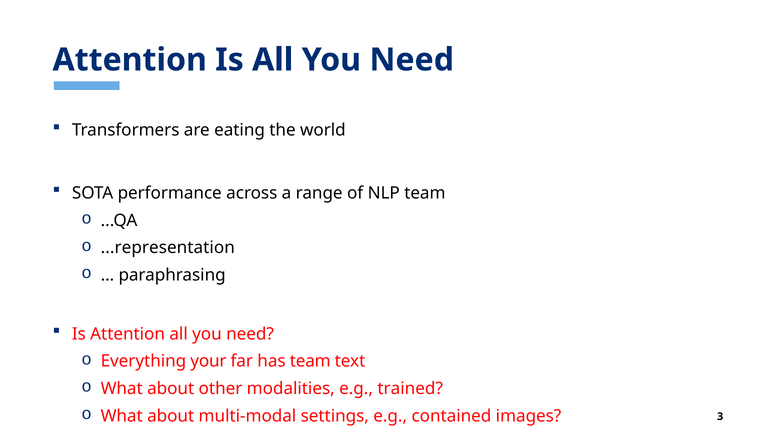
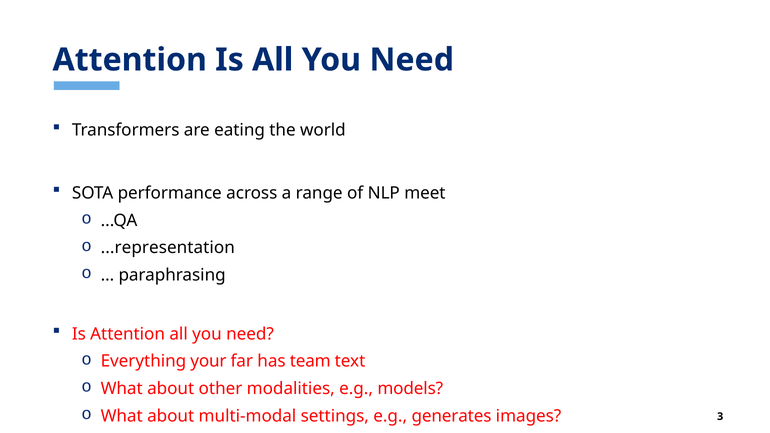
NLP team: team -> meet
trained: trained -> models
contained: contained -> generates
